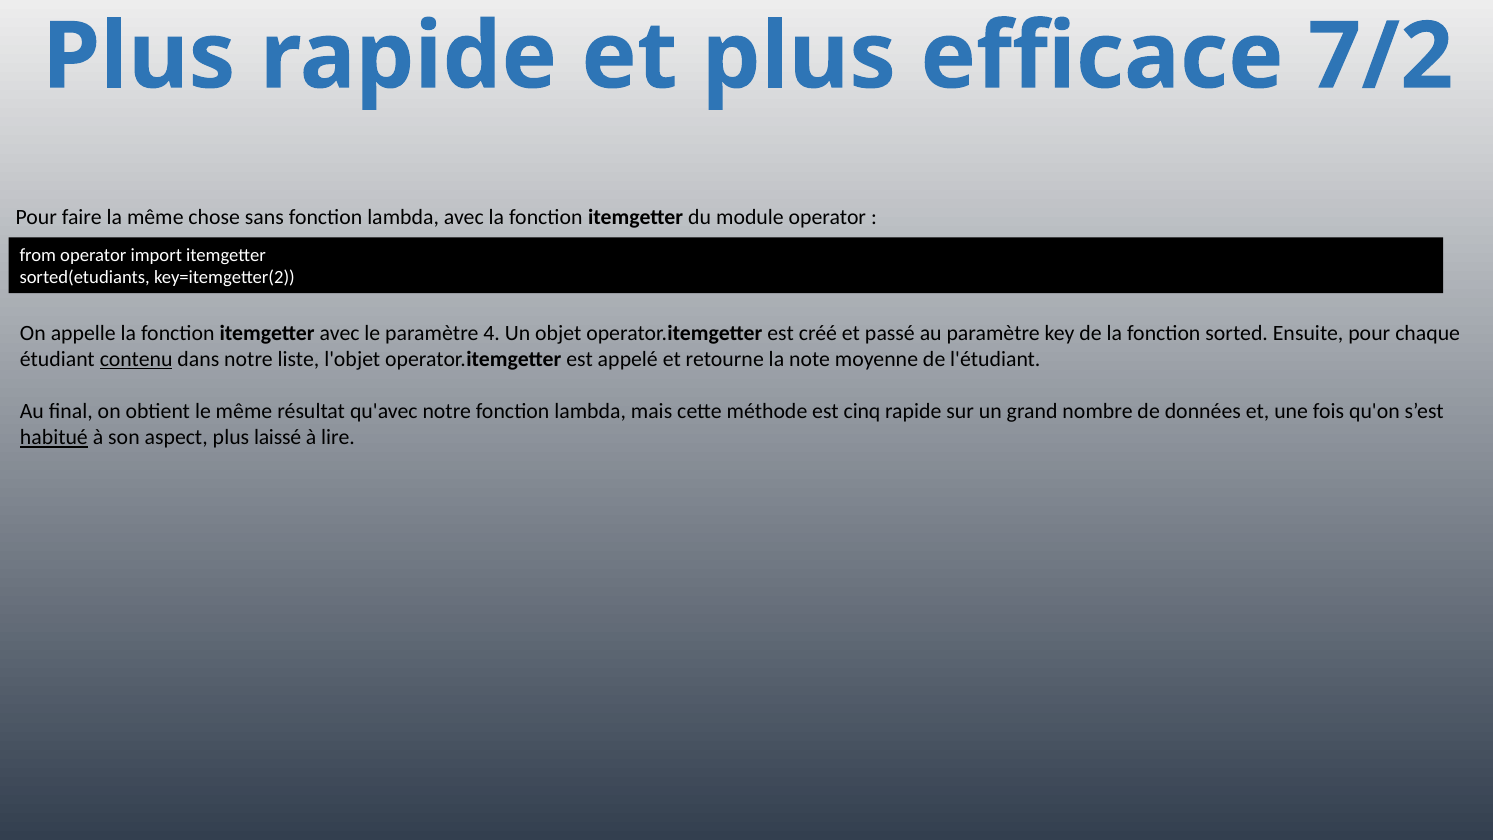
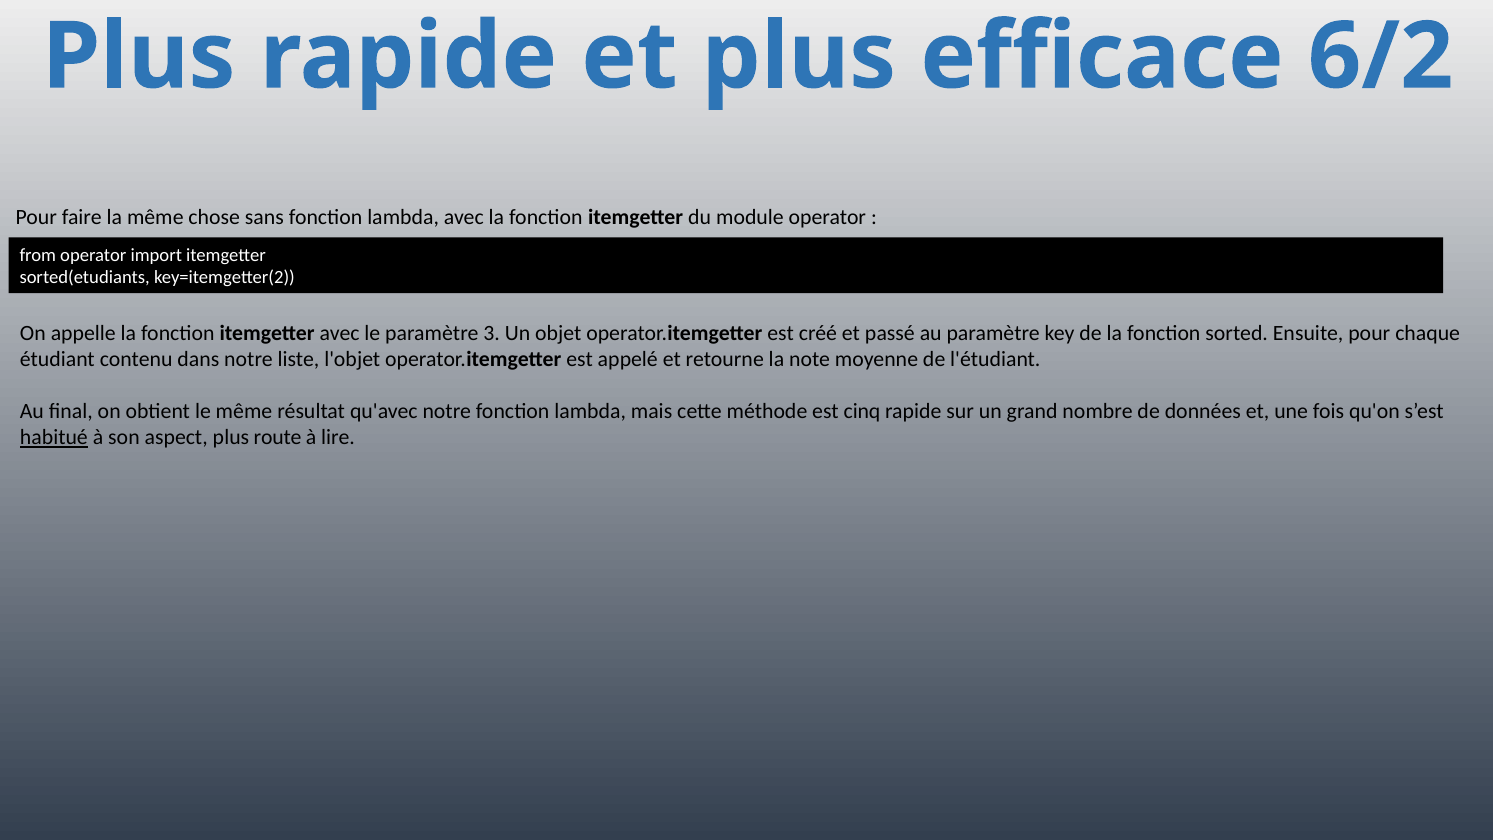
7/2: 7/2 -> 6/2
4: 4 -> 3
contenu underline: present -> none
laissé: laissé -> route
